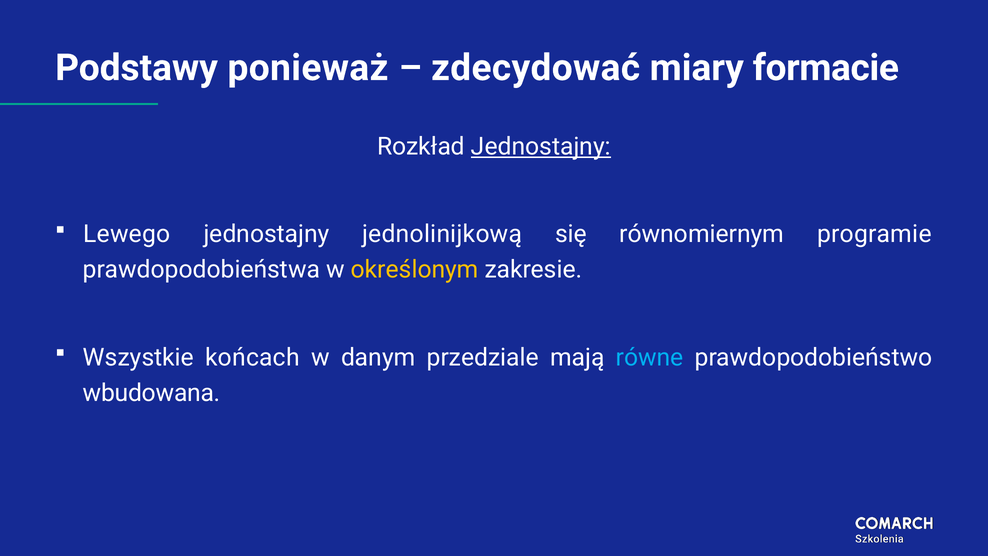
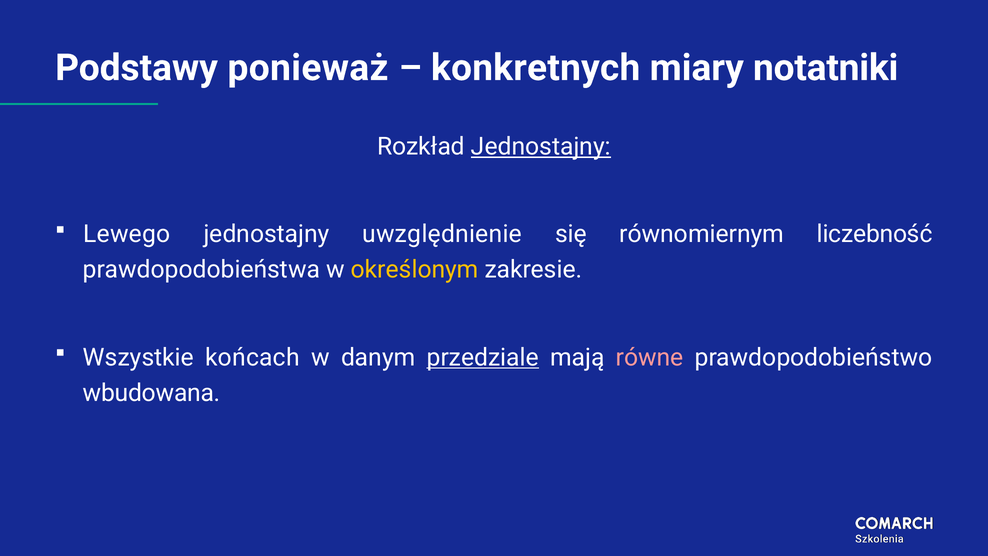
zdecydować: zdecydować -> konkretnych
formacie: formacie -> notatniki
jednolinijkową: jednolinijkową -> uwzględnienie
programie: programie -> liczebność
przedziale underline: none -> present
równe colour: light blue -> pink
